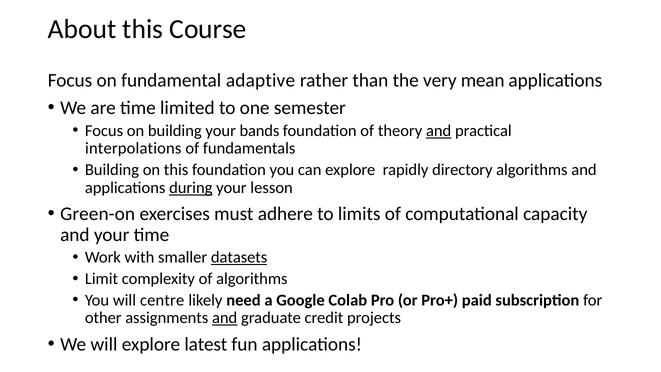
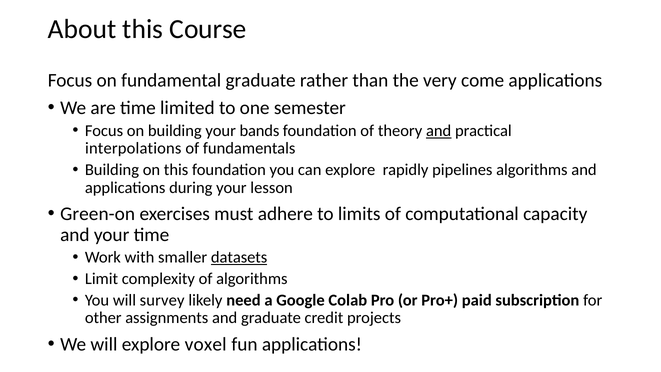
fundamental adaptive: adaptive -> graduate
mean: mean -> come
directory: directory -> pipelines
during underline: present -> none
centre: centre -> survey
and at (225, 318) underline: present -> none
latest: latest -> voxel
